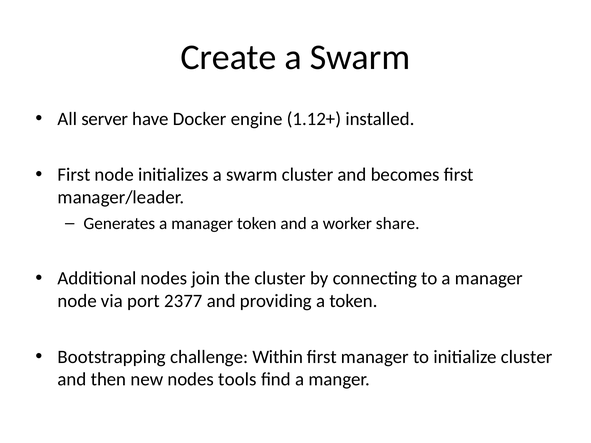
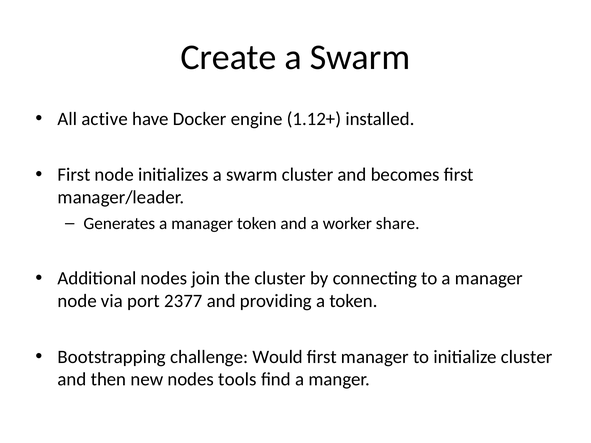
server: server -> active
Within: Within -> Would
